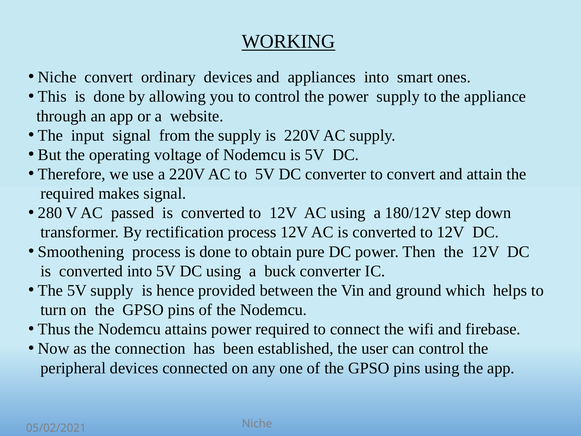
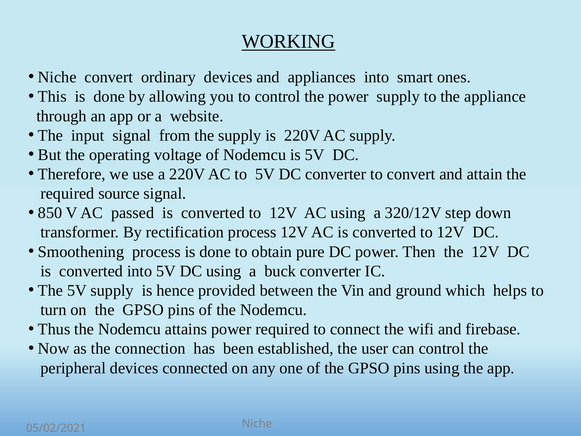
makes: makes -> source
280: 280 -> 850
180/12V: 180/12V -> 320/12V
